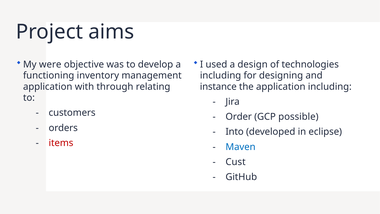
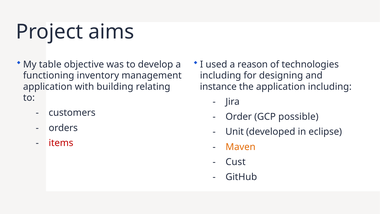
were: were -> table
design: design -> reason
through: through -> building
Into: Into -> Unit
Maven colour: blue -> orange
